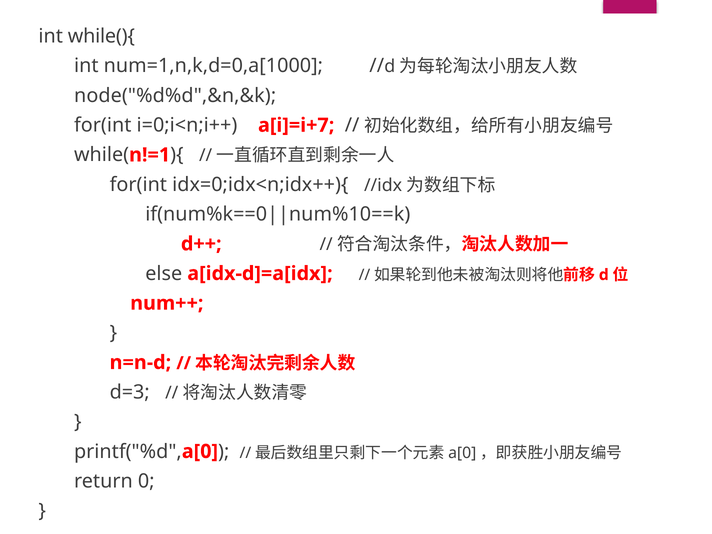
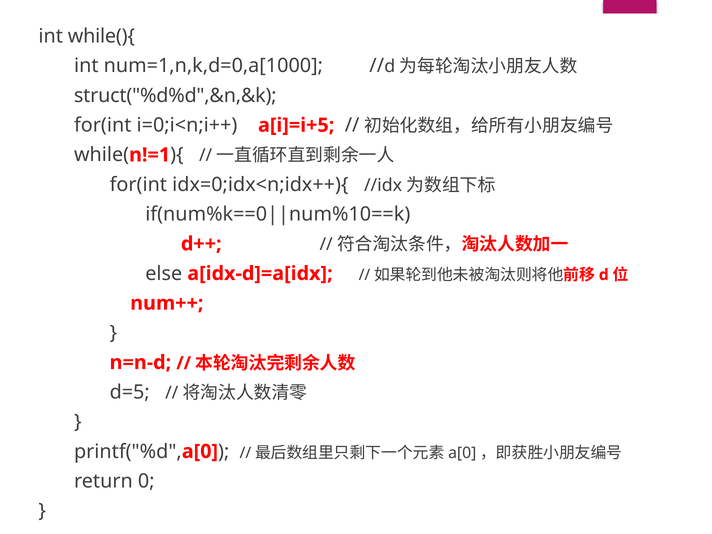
node("%d%d",&n,&k: node("%d%d",&n,&k -> struct("%d%d",&n,&k
a[i]=i+7: a[i]=i+7 -> a[i]=i+5
d=3: d=3 -> d=5
